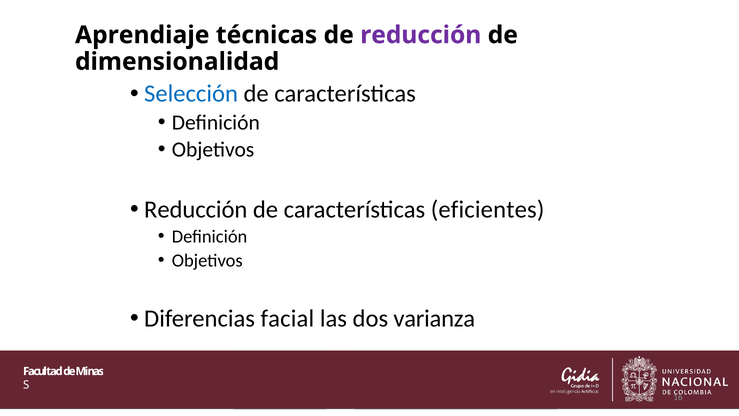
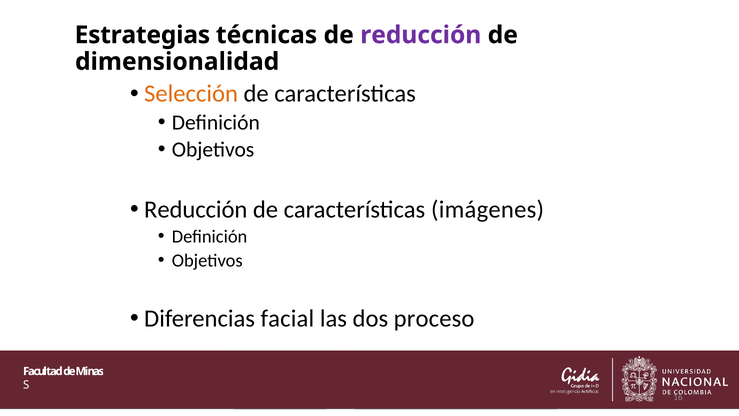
Aprendiaje: Aprendiaje -> Estrategias
Selección colour: blue -> orange
eficientes: eficientes -> imágenes
varianza: varianza -> proceso
